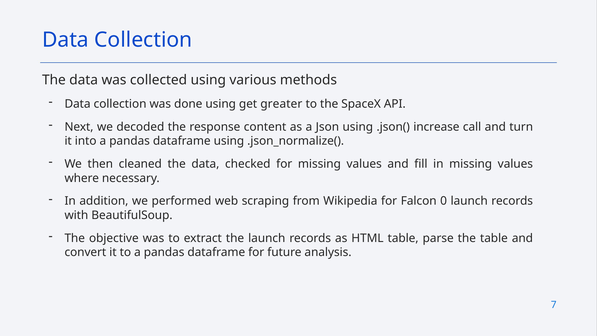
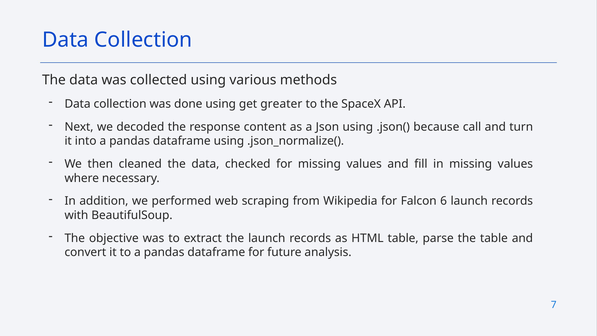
increase: increase -> because
0: 0 -> 6
